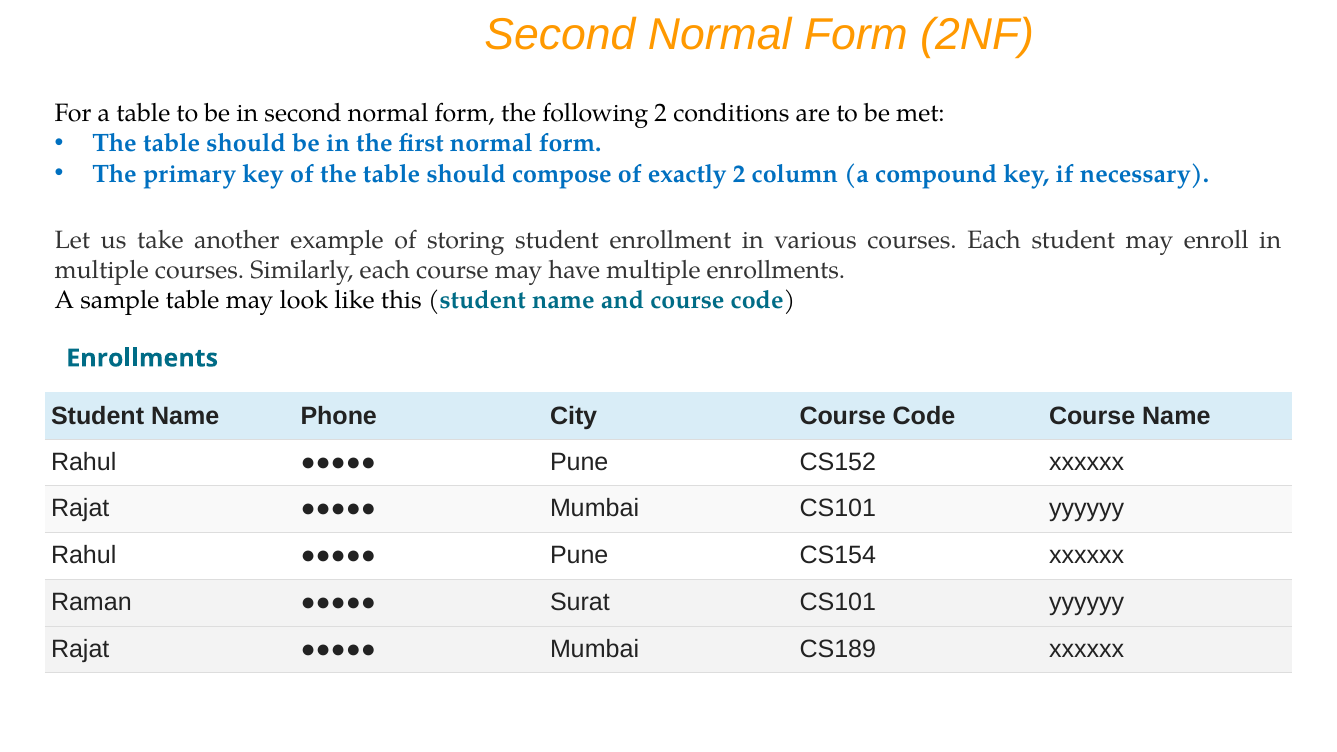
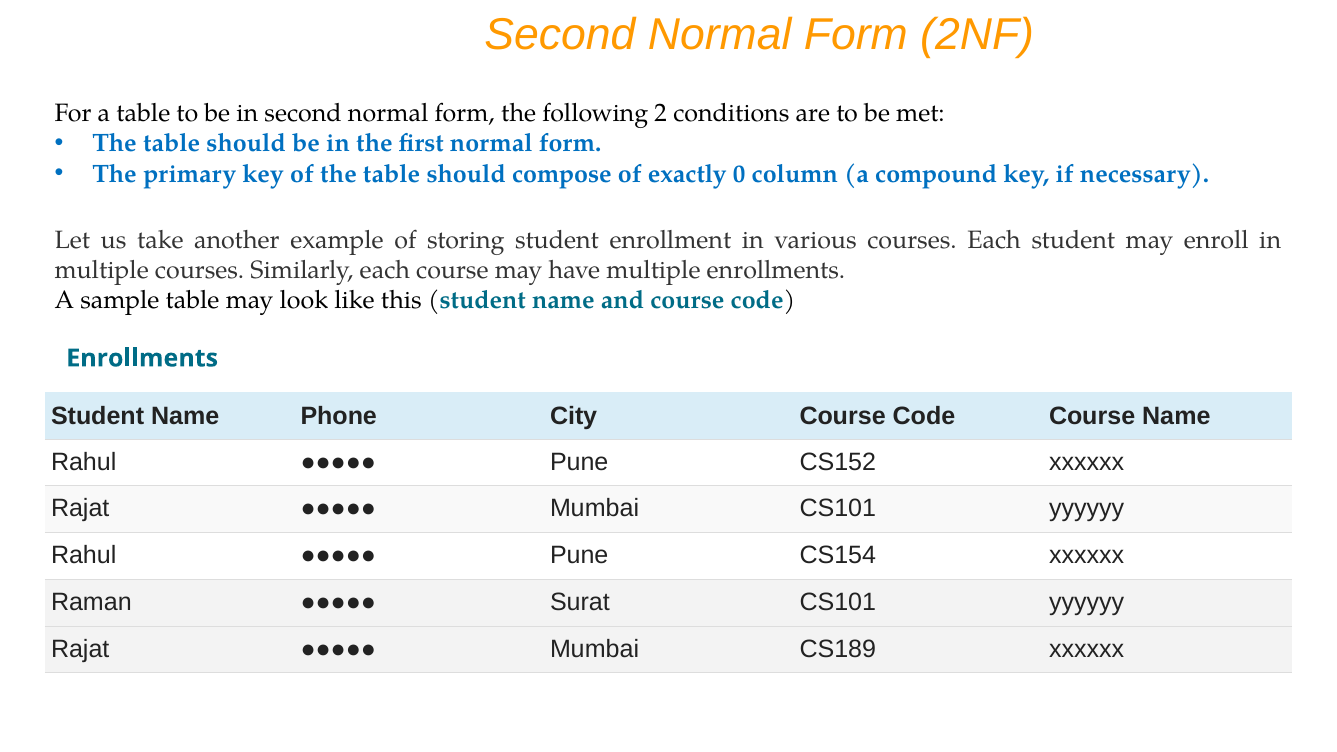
exactly 2: 2 -> 0
